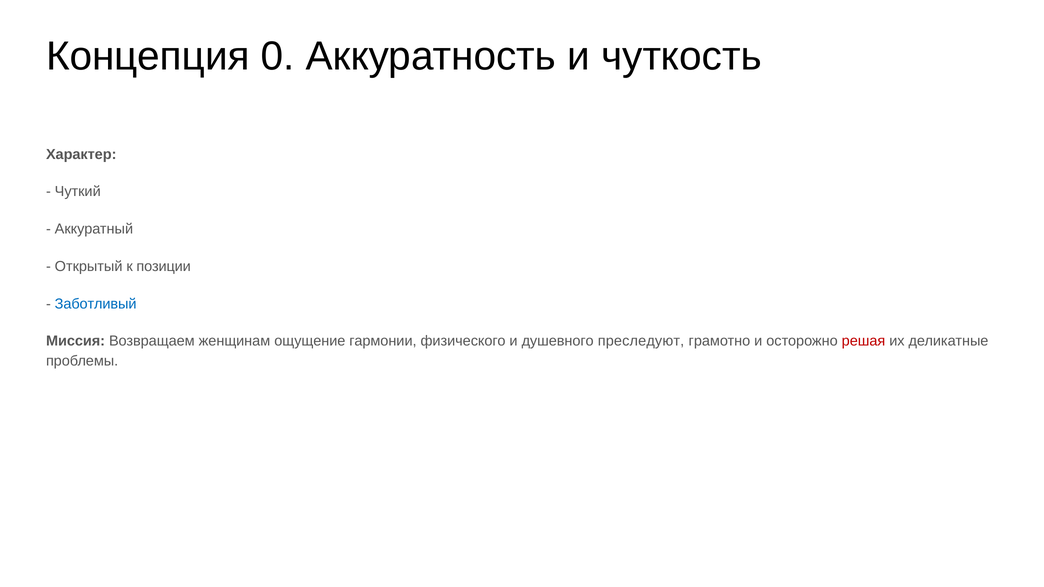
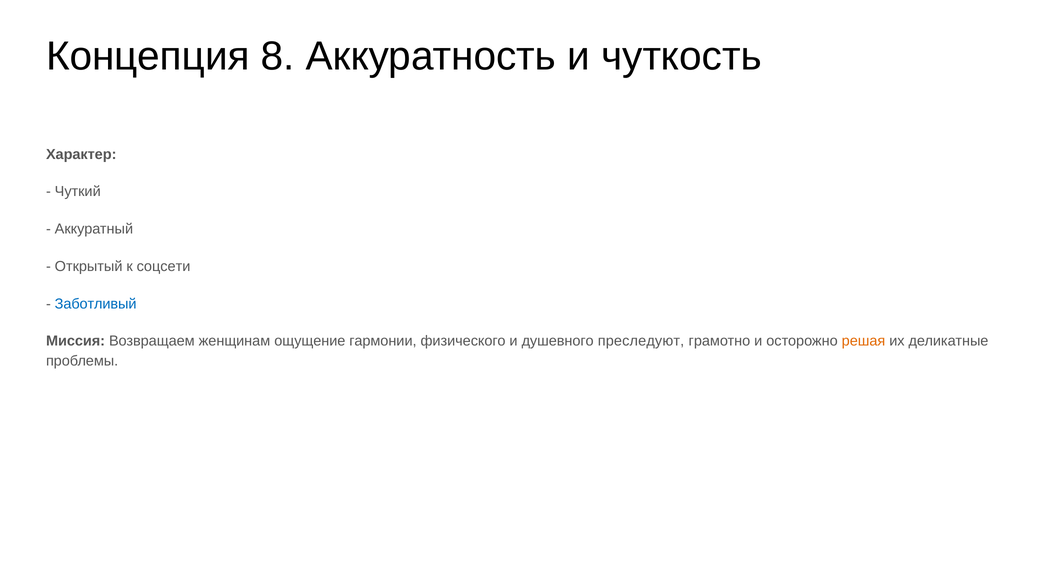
0: 0 -> 8
позиции: позиции -> соцсети
решая colour: red -> orange
